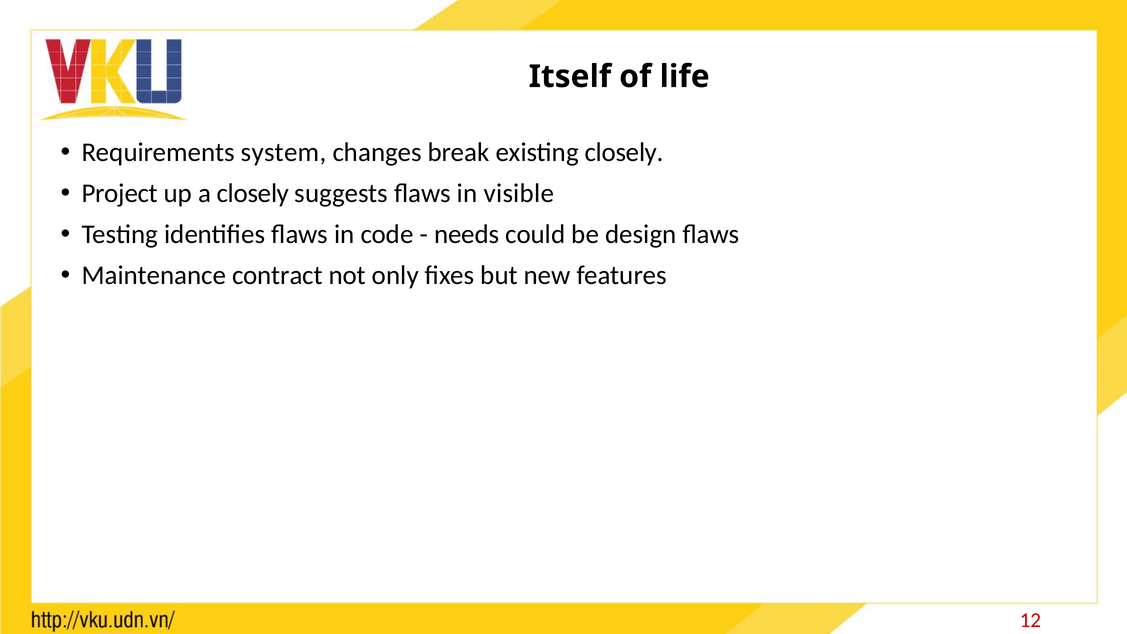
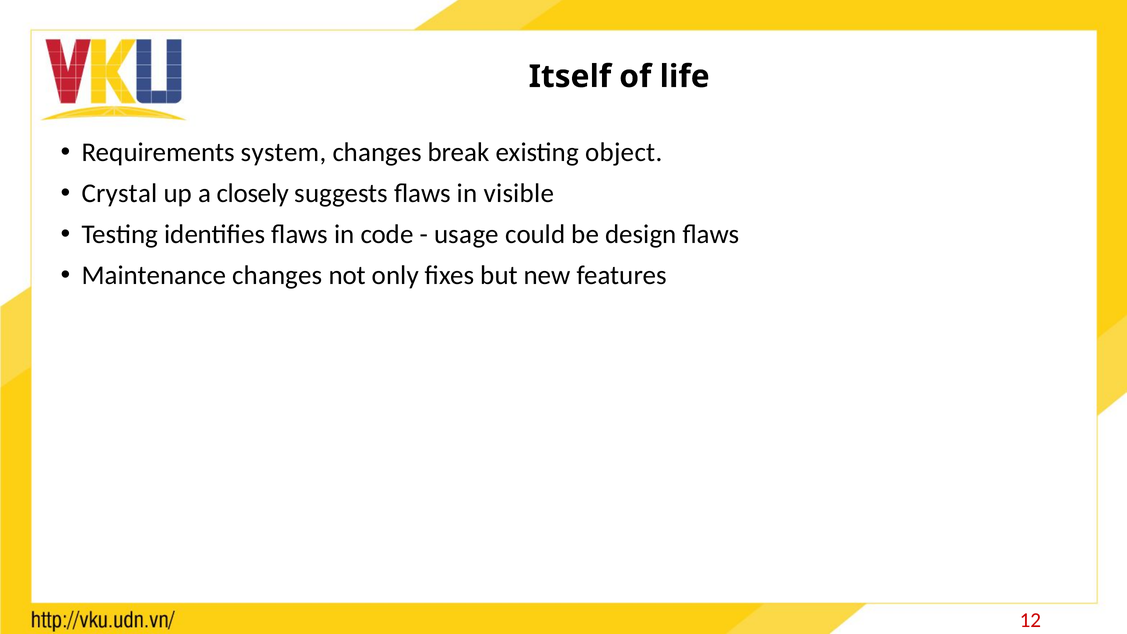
existing closely: closely -> object
Project: Project -> Crystal
needs: needs -> usage
Maintenance contract: contract -> changes
